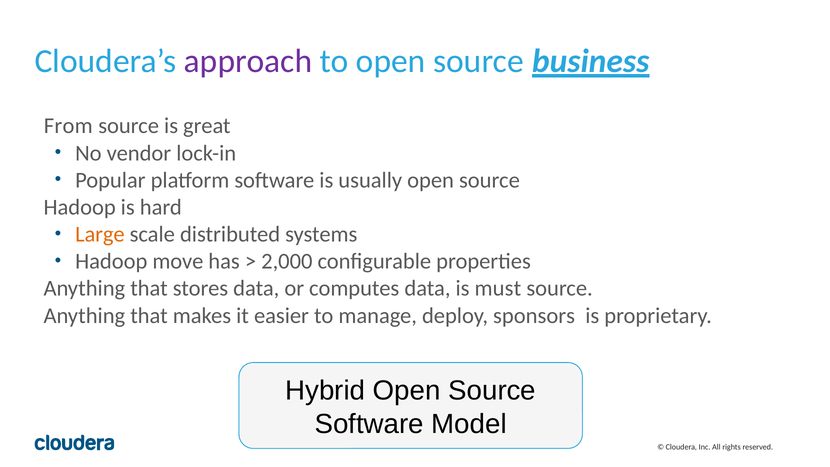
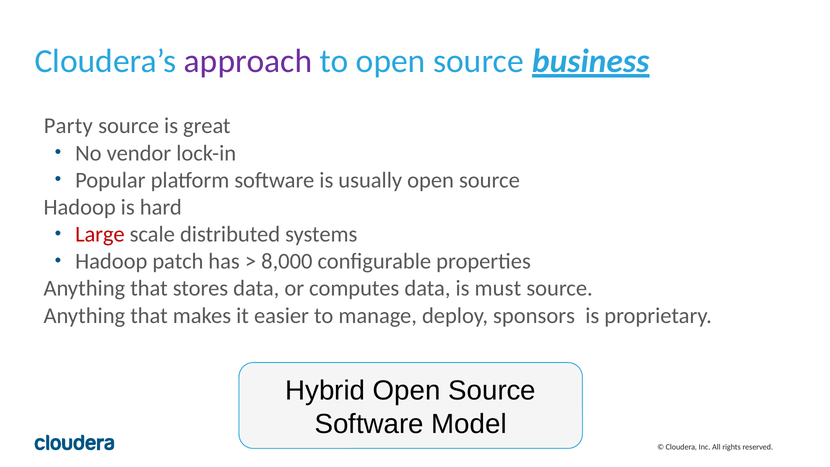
From: From -> Party
Large colour: orange -> red
move: move -> patch
2,000: 2,000 -> 8,000
